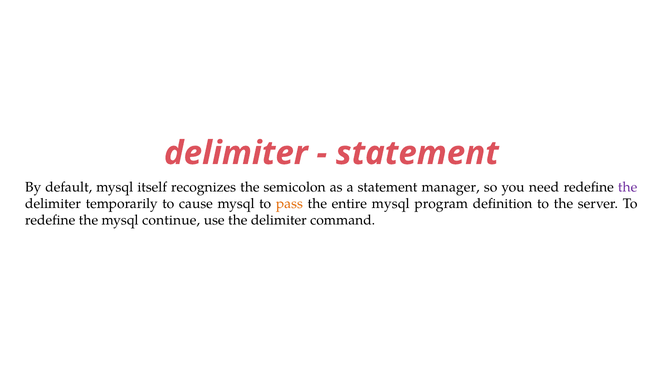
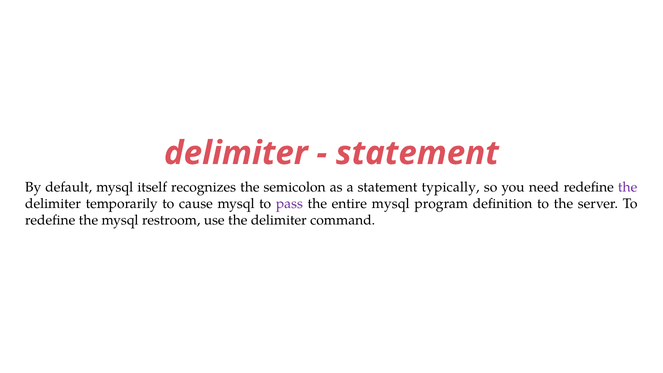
manager: manager -> typically
pass colour: orange -> purple
continue: continue -> restroom
